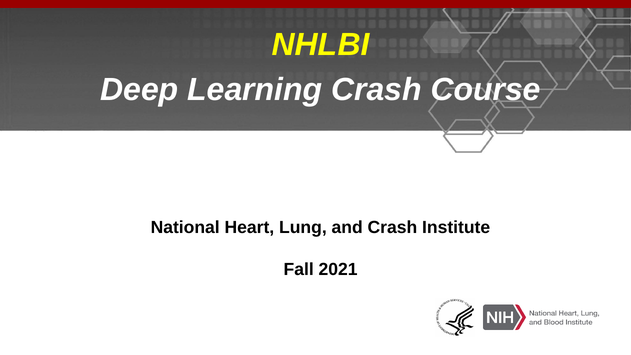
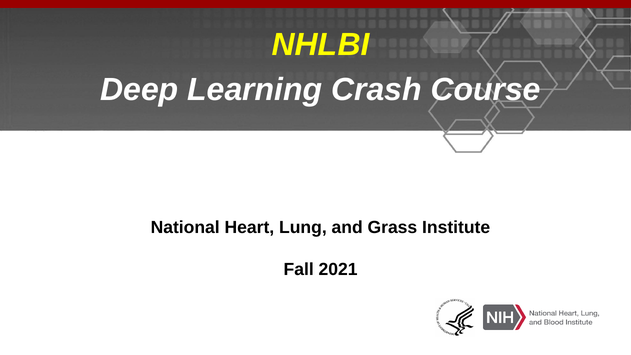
and Crash: Crash -> Grass
